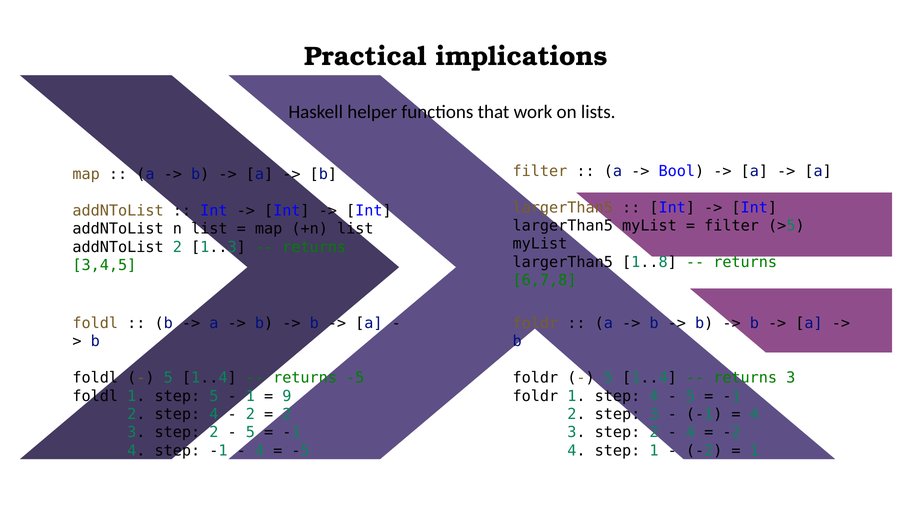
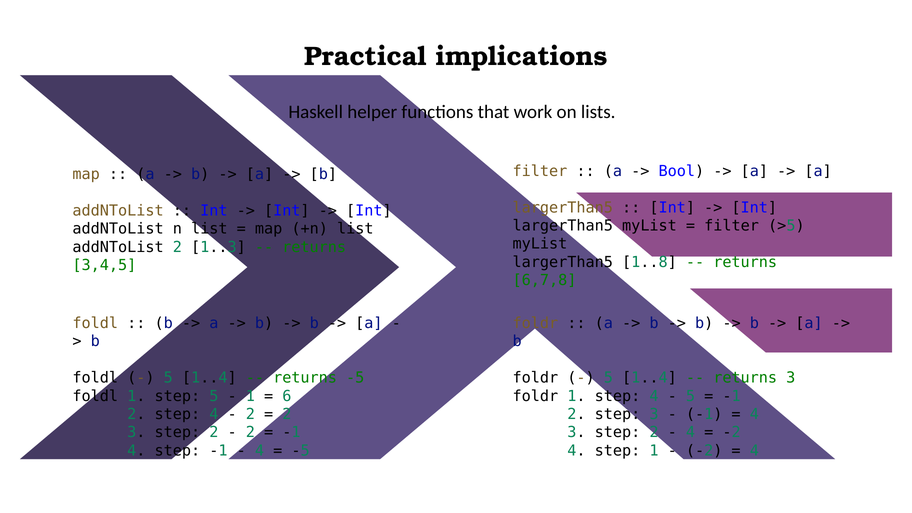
9: 9 -> 6
5 at (250, 432): 5 -> 2
1 at (754, 451): 1 -> 4
